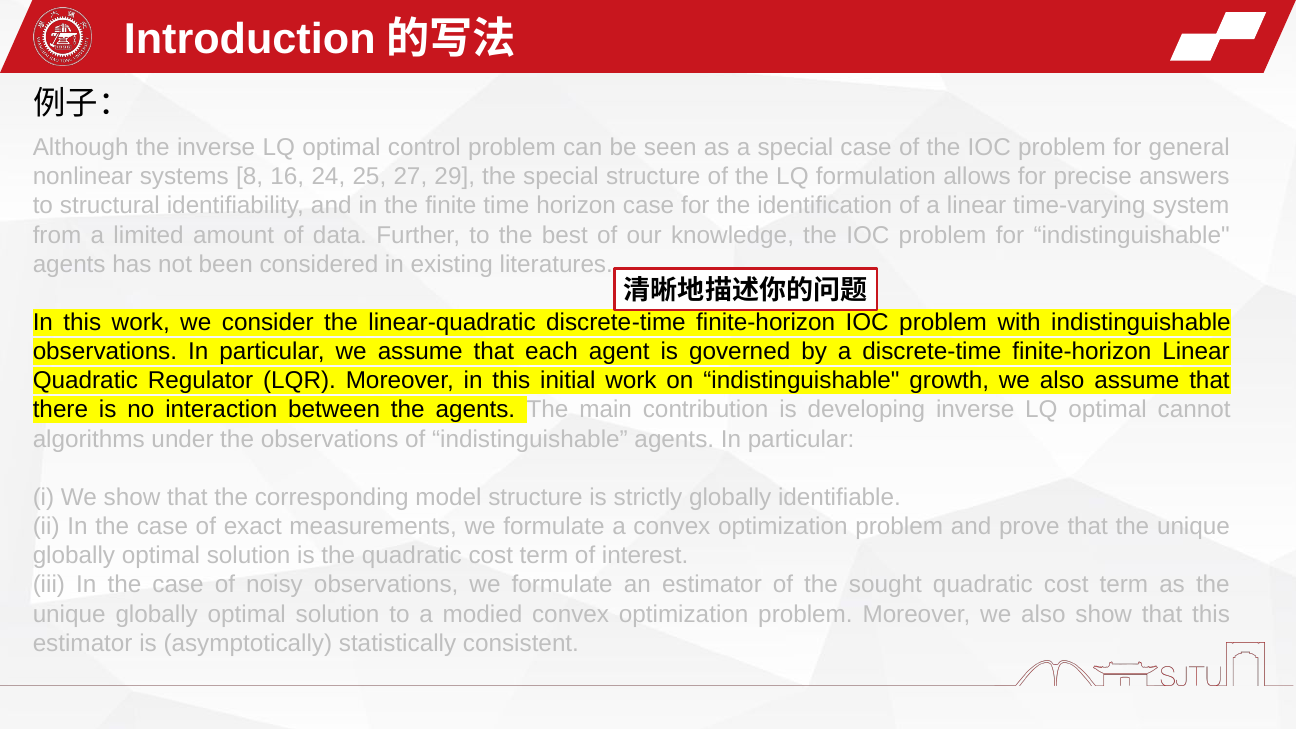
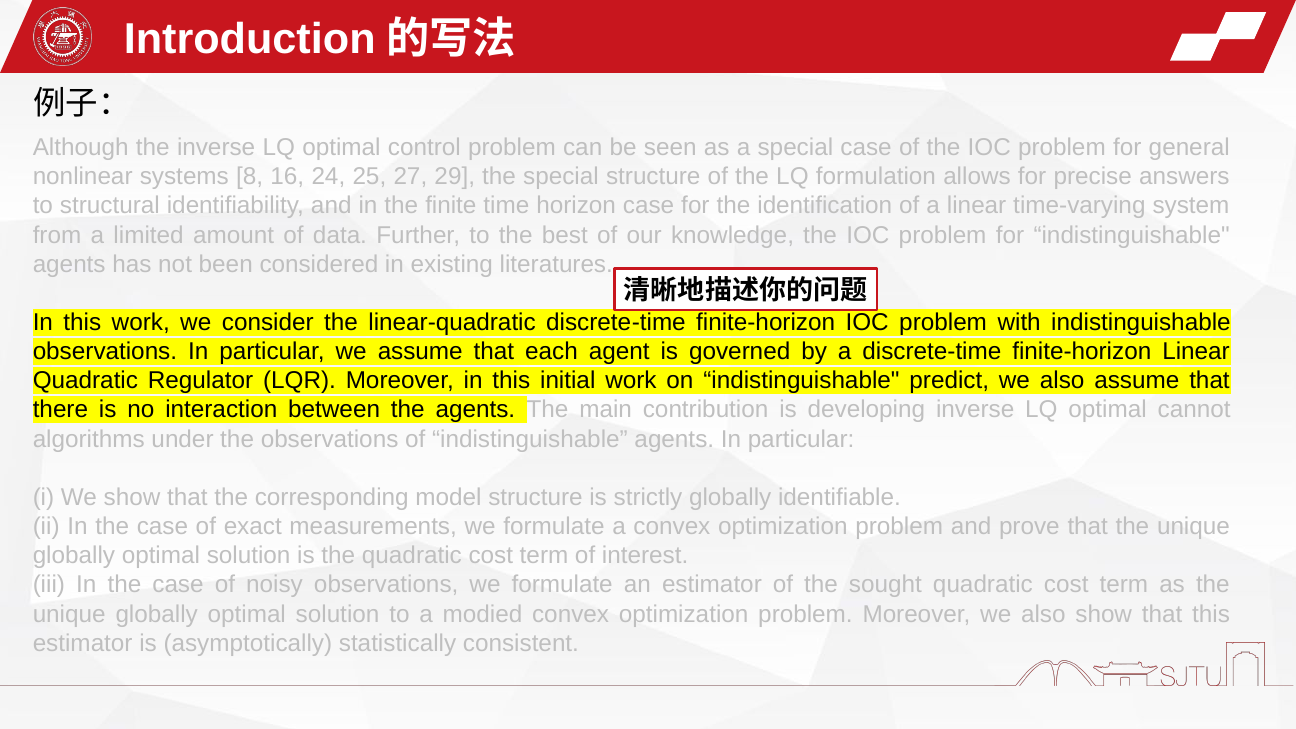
growth: growth -> predict
